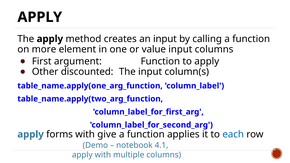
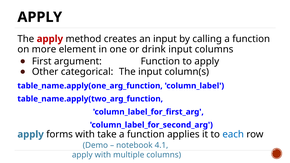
apply at (50, 39) colour: black -> red
value: value -> drink
discounted: discounted -> categorical
give: give -> take
